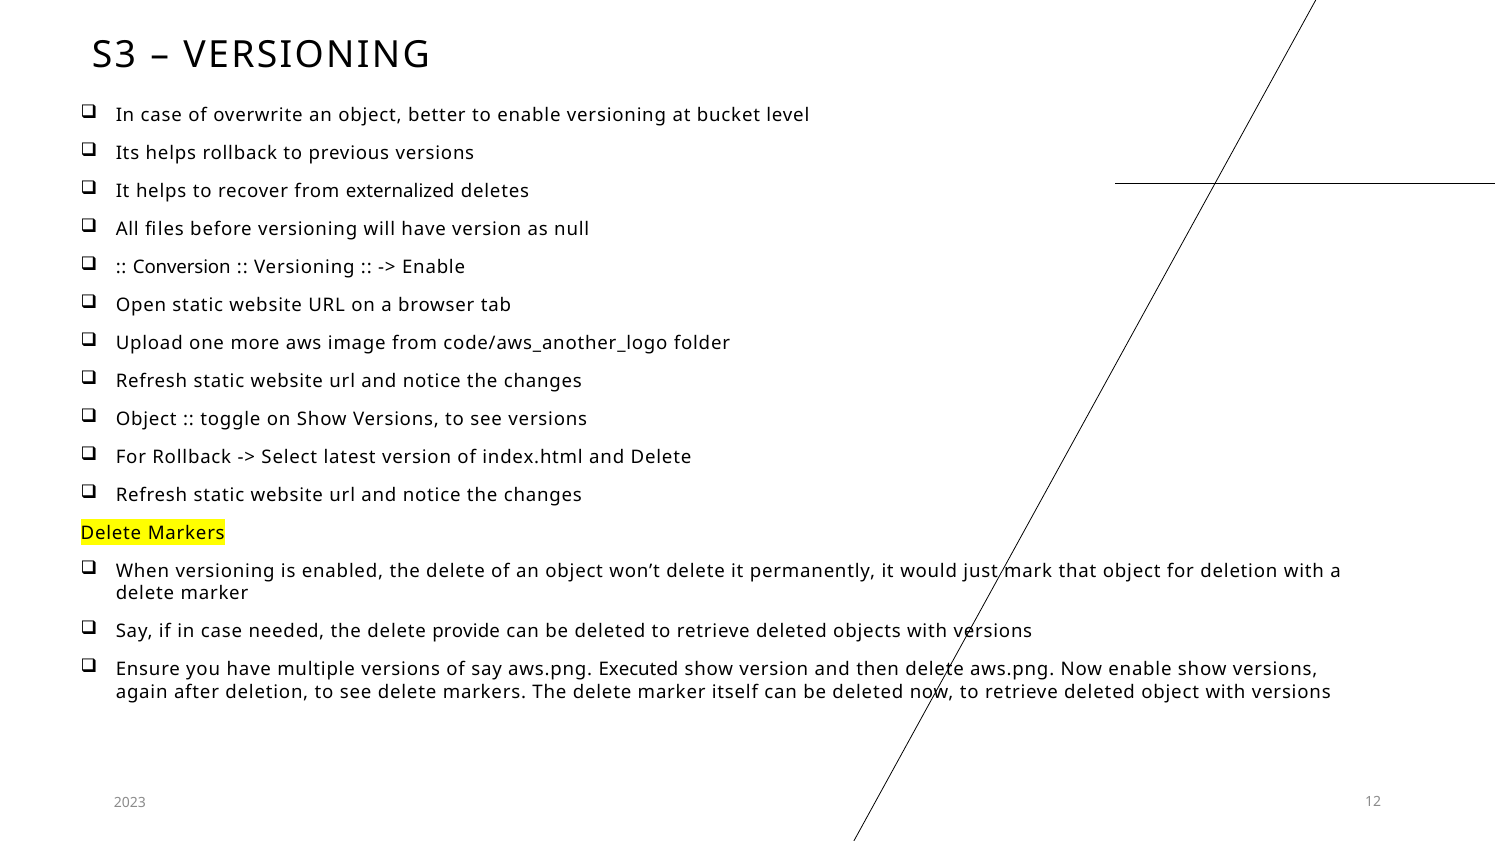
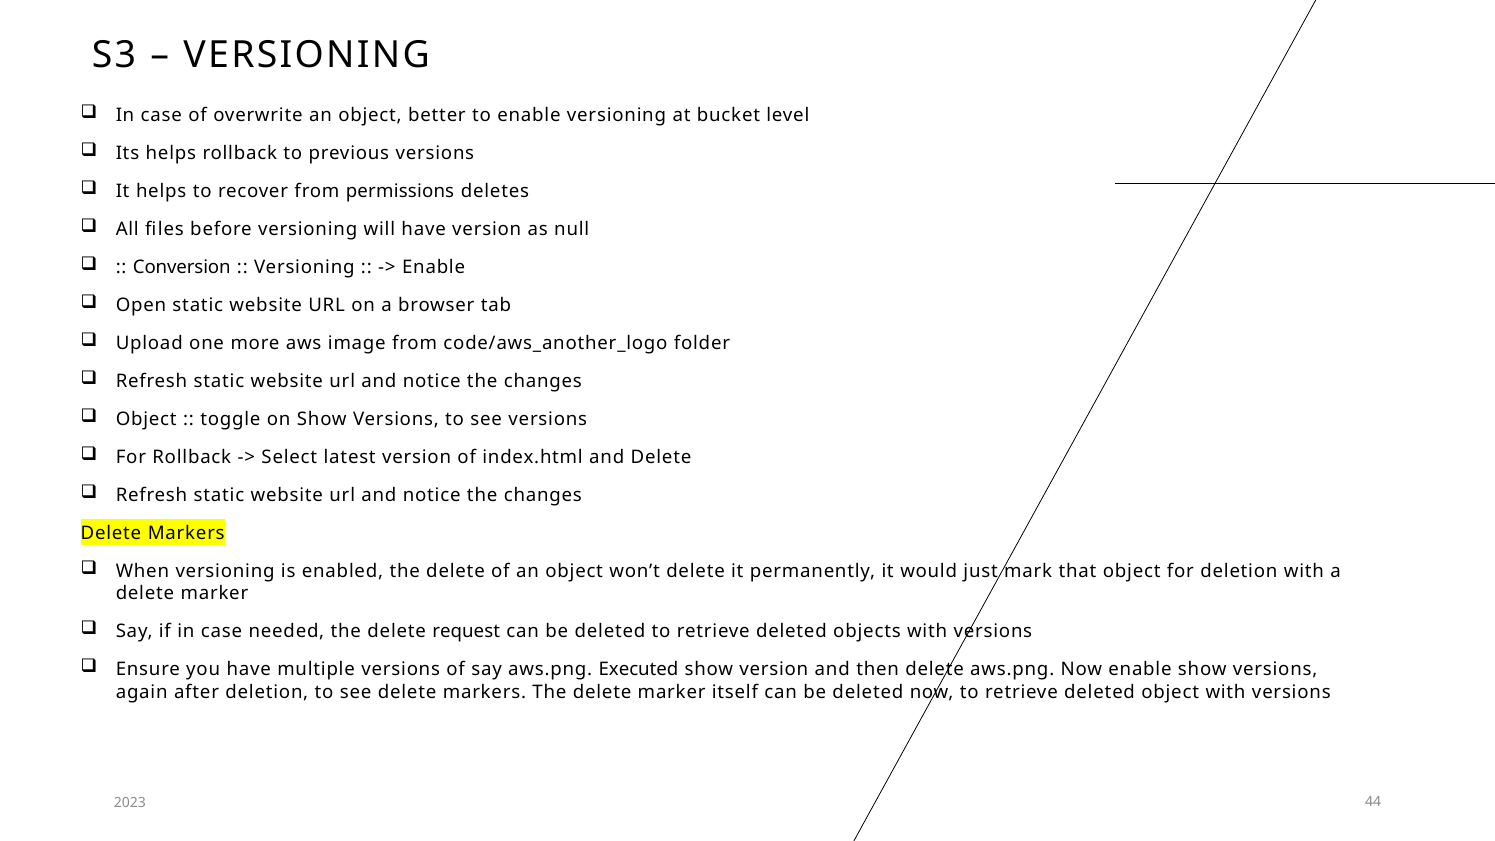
externalized: externalized -> permissions
provide: provide -> request
12: 12 -> 44
